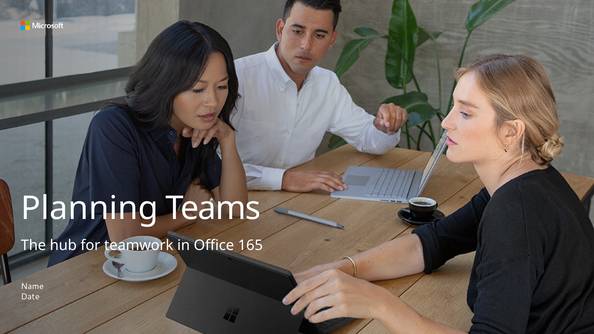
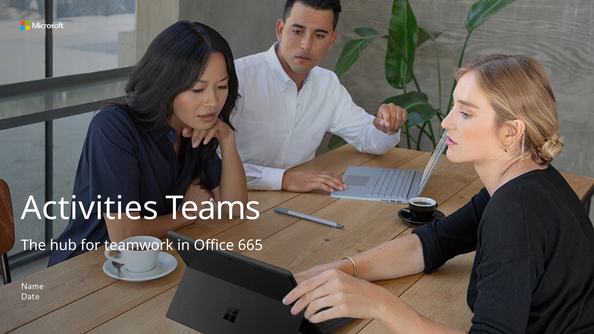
Planning: Planning -> Activities
165: 165 -> 665
